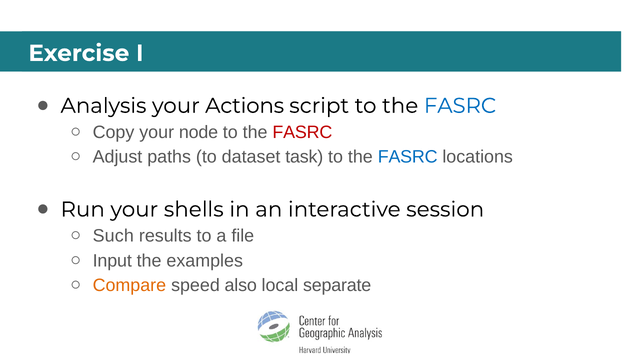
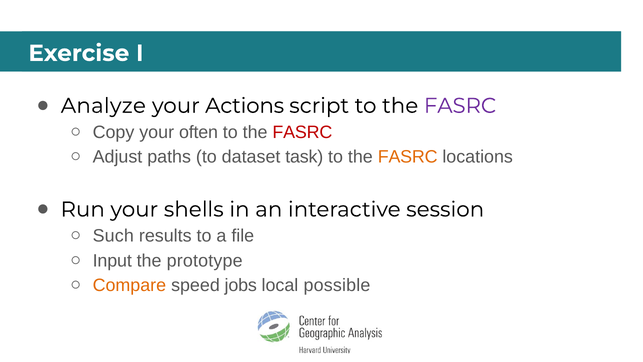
Analysis: Analysis -> Analyze
FASRC at (460, 106) colour: blue -> purple
node: node -> often
FASRC at (408, 157) colour: blue -> orange
examples: examples -> prototype
also: also -> jobs
separate: separate -> possible
